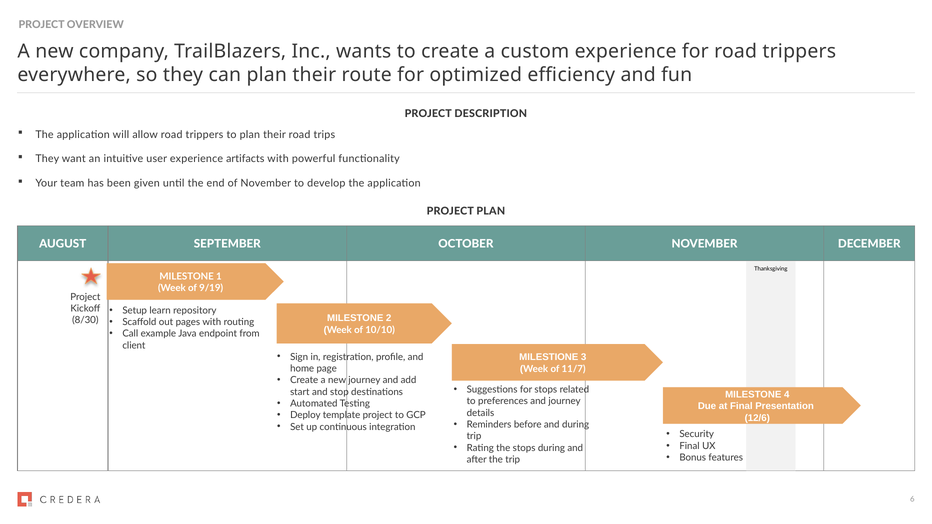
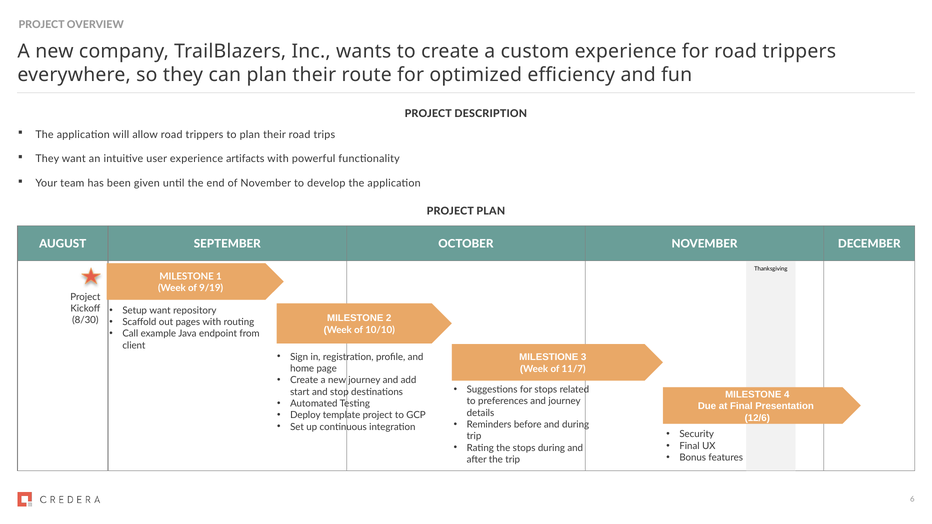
Setup learn: learn -> want
